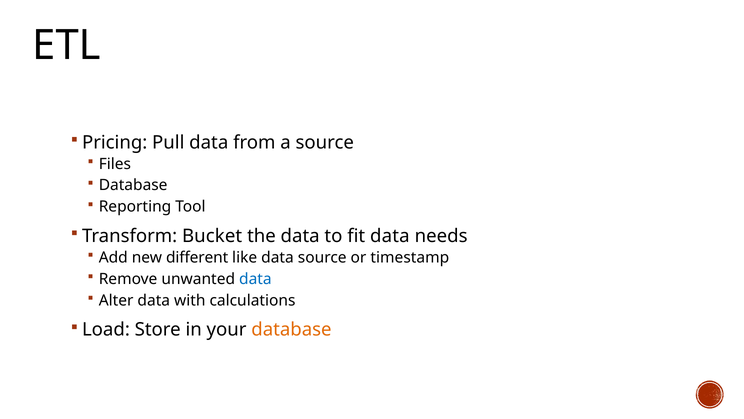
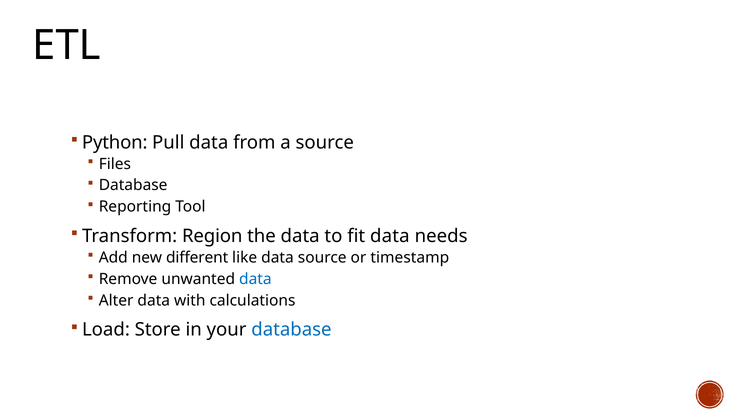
Pricing: Pricing -> Python
Bucket: Bucket -> Region
database at (291, 329) colour: orange -> blue
